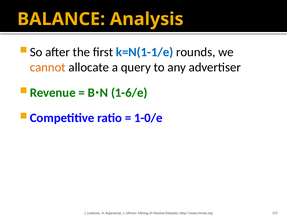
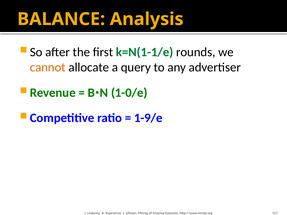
k=N(1-1/e colour: blue -> green
1-6/e: 1-6/e -> 1-0/e
1-0/e: 1-0/e -> 1-9/e
